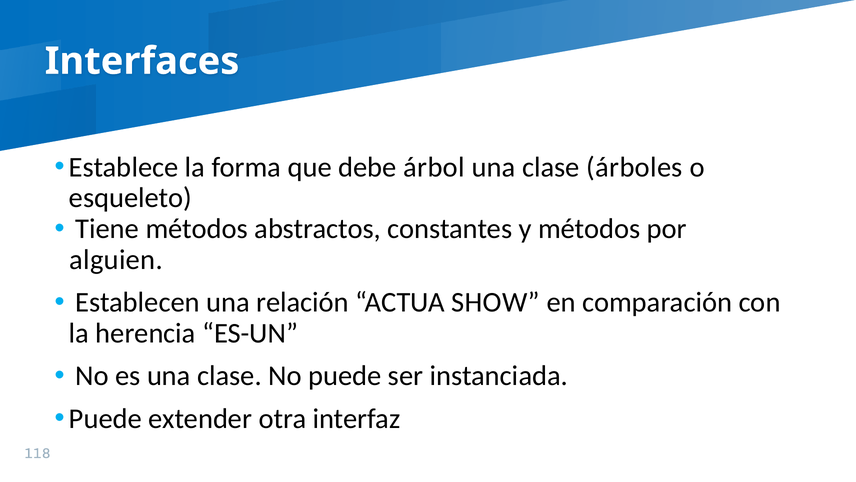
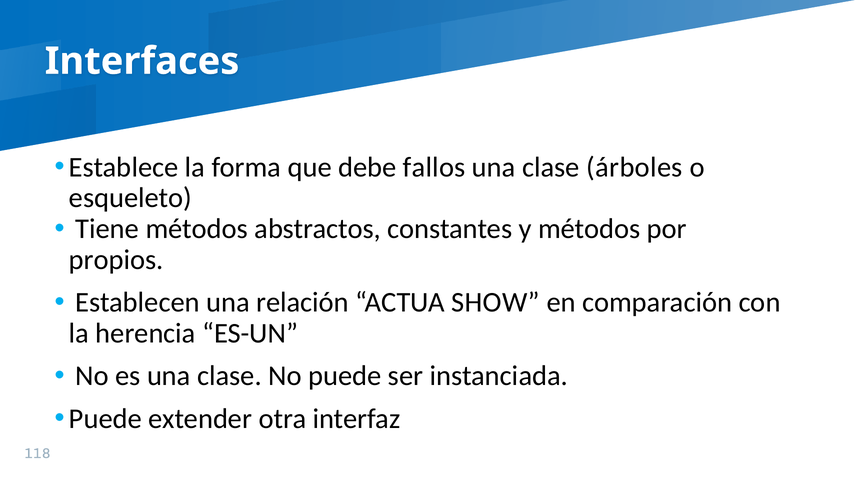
árbol: árbol -> fallos
alguien: alguien -> propios
